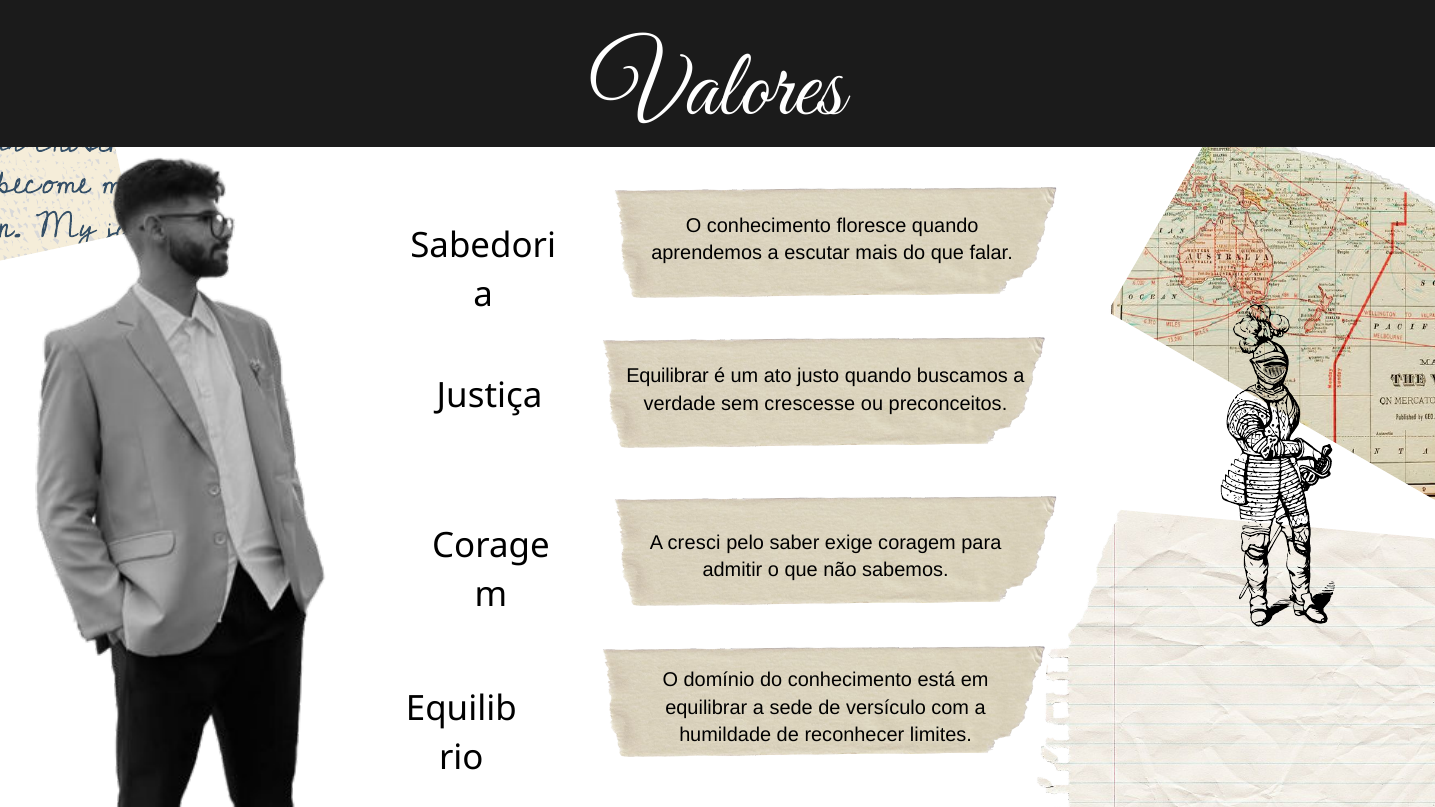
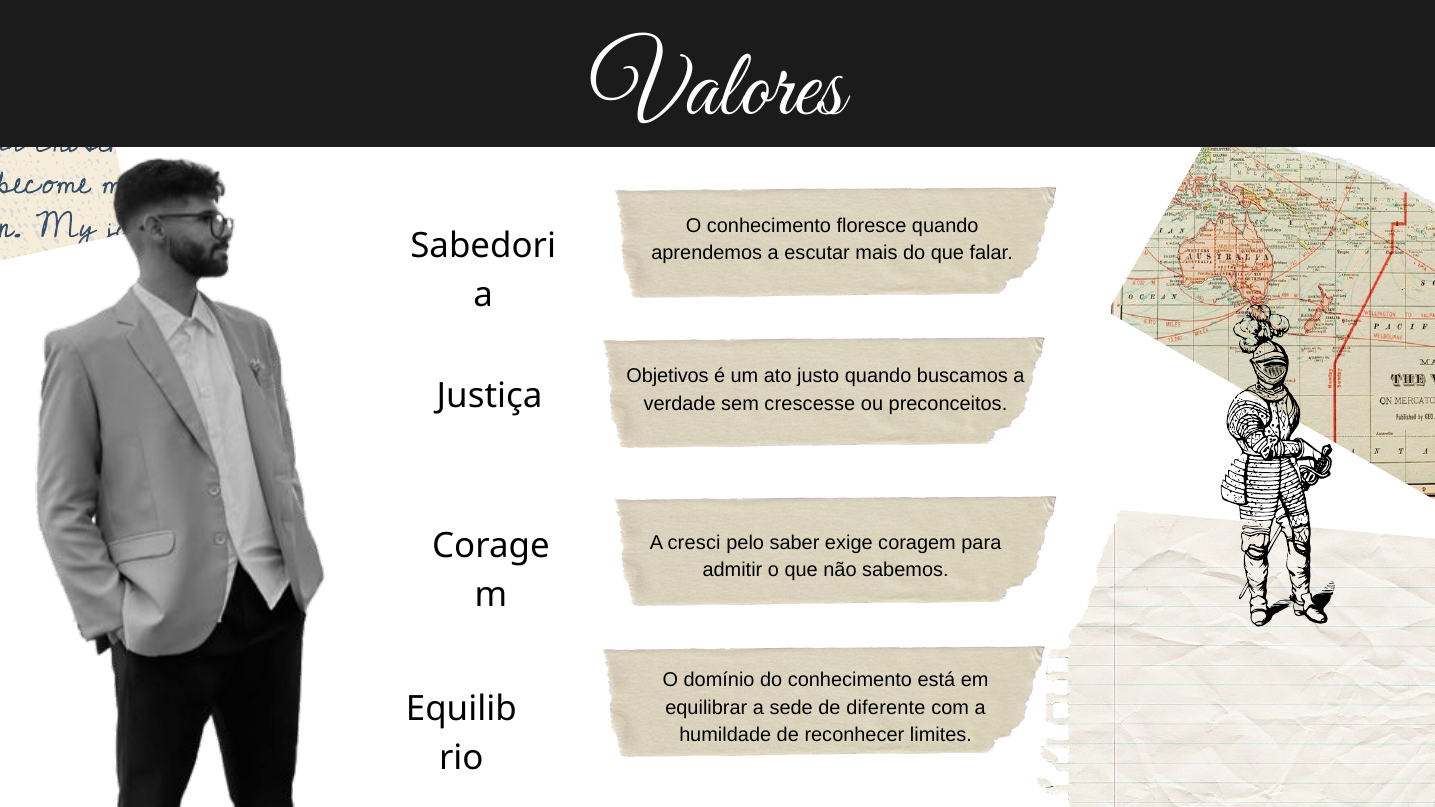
Equilibrar at (668, 376): Equilibrar -> Objetivos
versículo: versículo -> diferente
